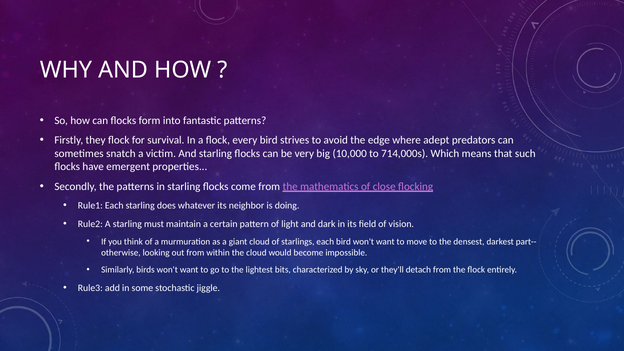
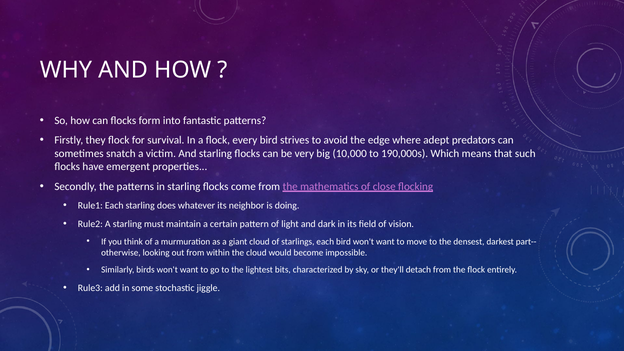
714,000s: 714,000s -> 190,000s
